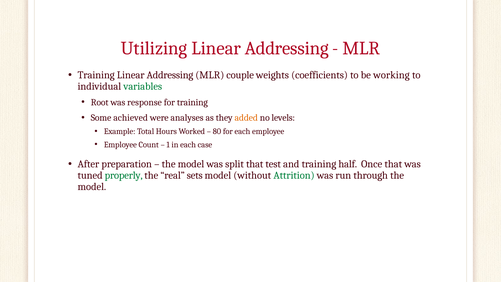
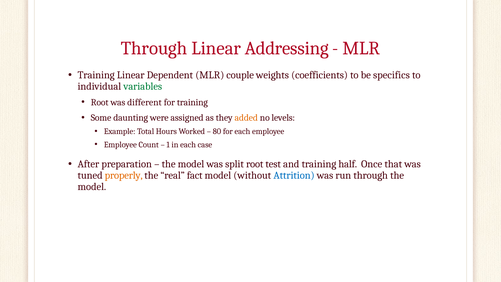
Utilizing at (154, 48): Utilizing -> Through
Addressing at (170, 75): Addressing -> Dependent
working: working -> specifics
response: response -> different
achieved: achieved -> daunting
analyses: analyses -> assigned
split that: that -> root
properly colour: green -> orange
sets: sets -> fact
Attrition colour: green -> blue
